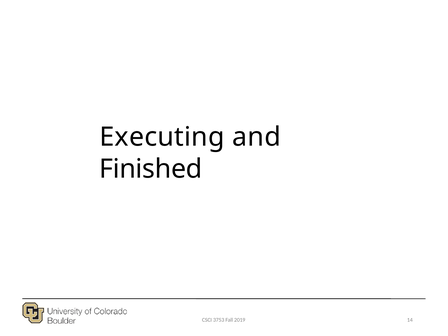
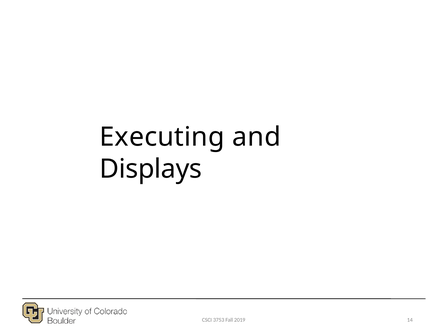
Finished: Finished -> Displays
